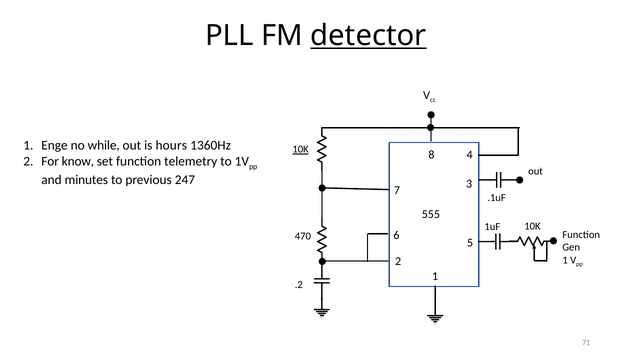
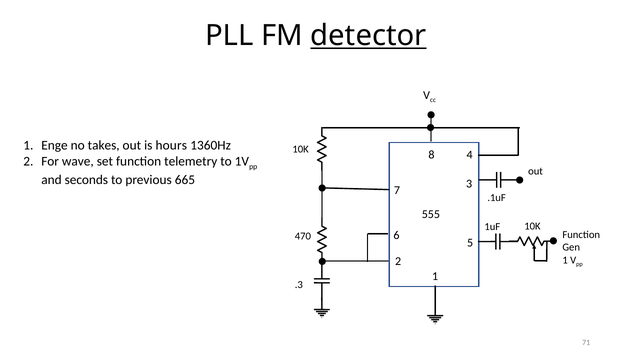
while: while -> takes
10K at (301, 150) underline: present -> none
know: know -> wave
minutes: minutes -> seconds
247: 247 -> 665
.2: .2 -> .3
